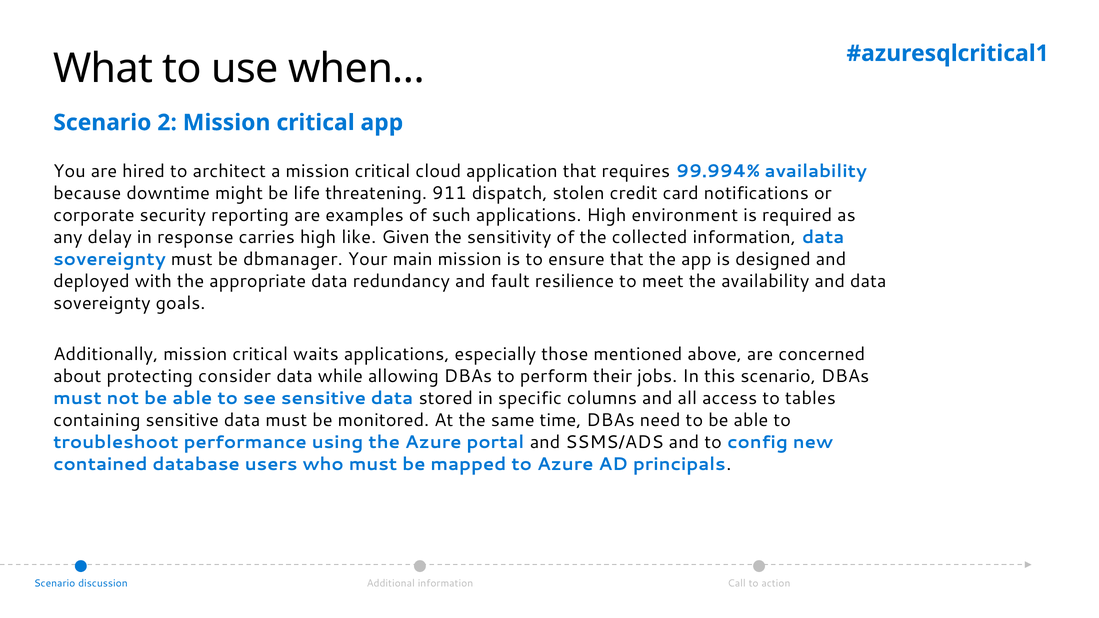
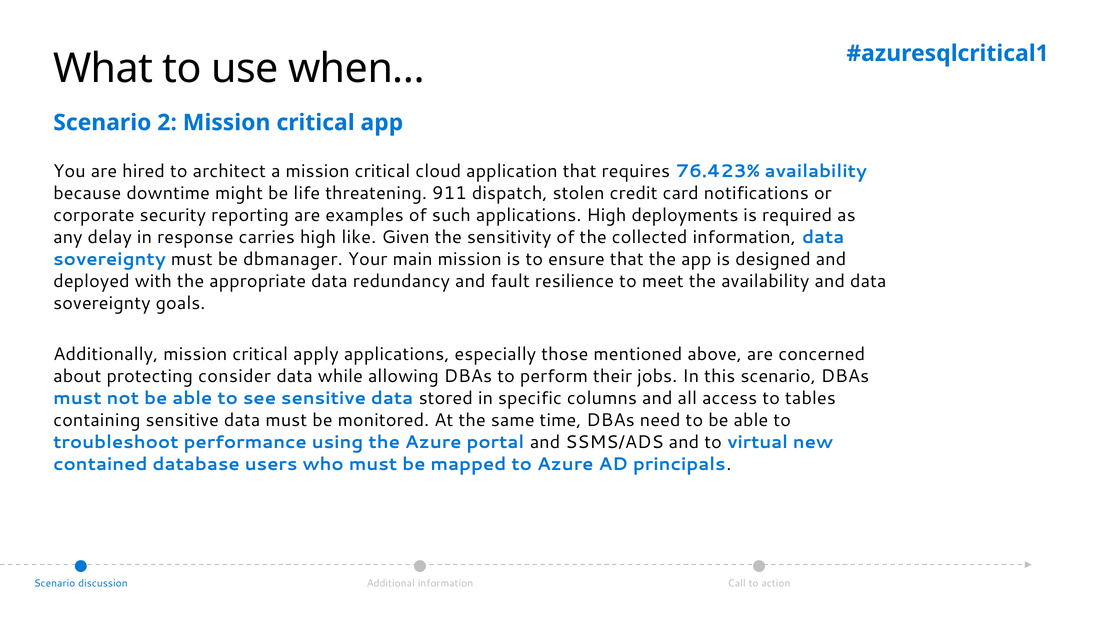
99.994%: 99.994% -> 76.423%
environment: environment -> deployments
waits: waits -> apply
config: config -> virtual
